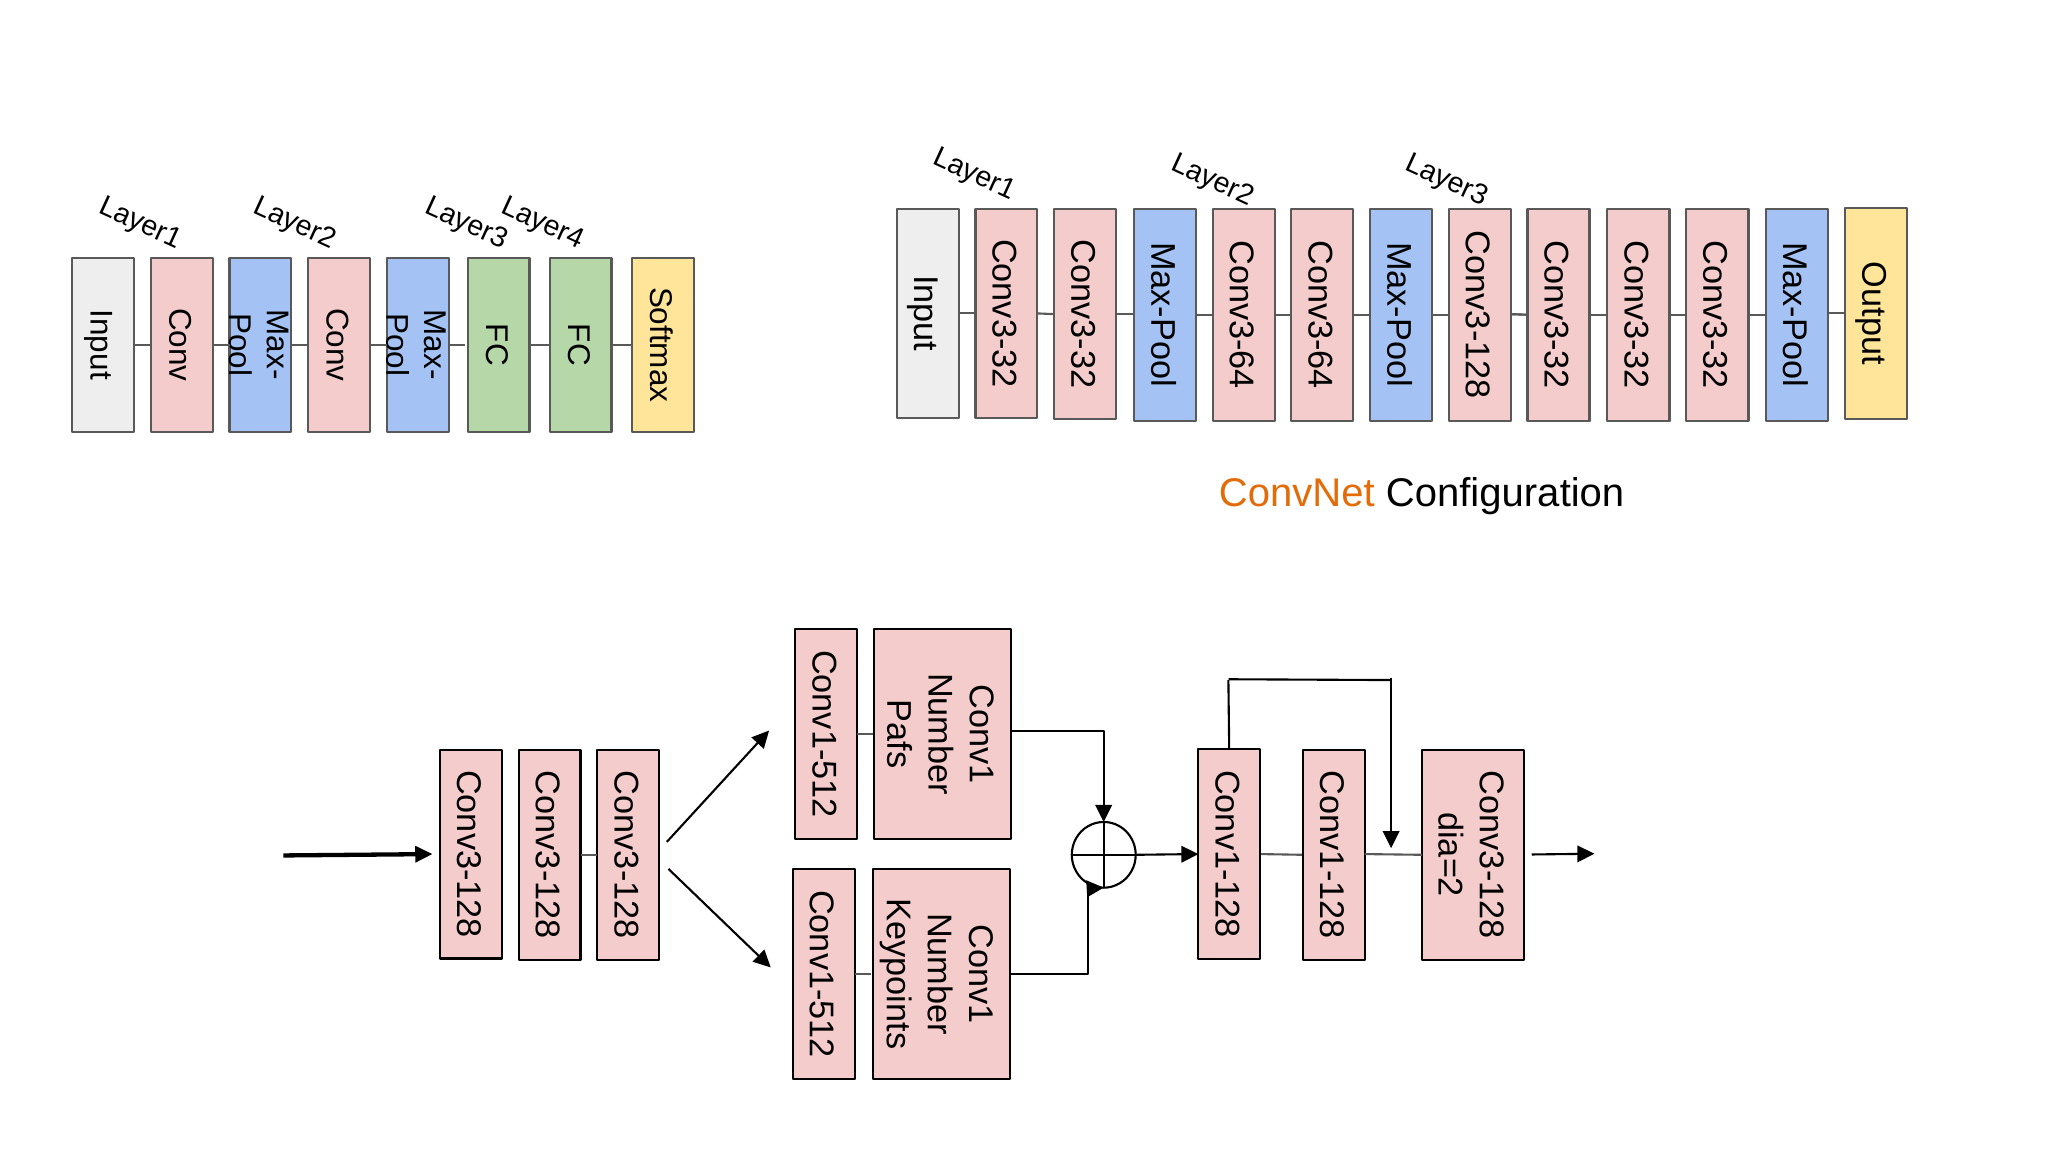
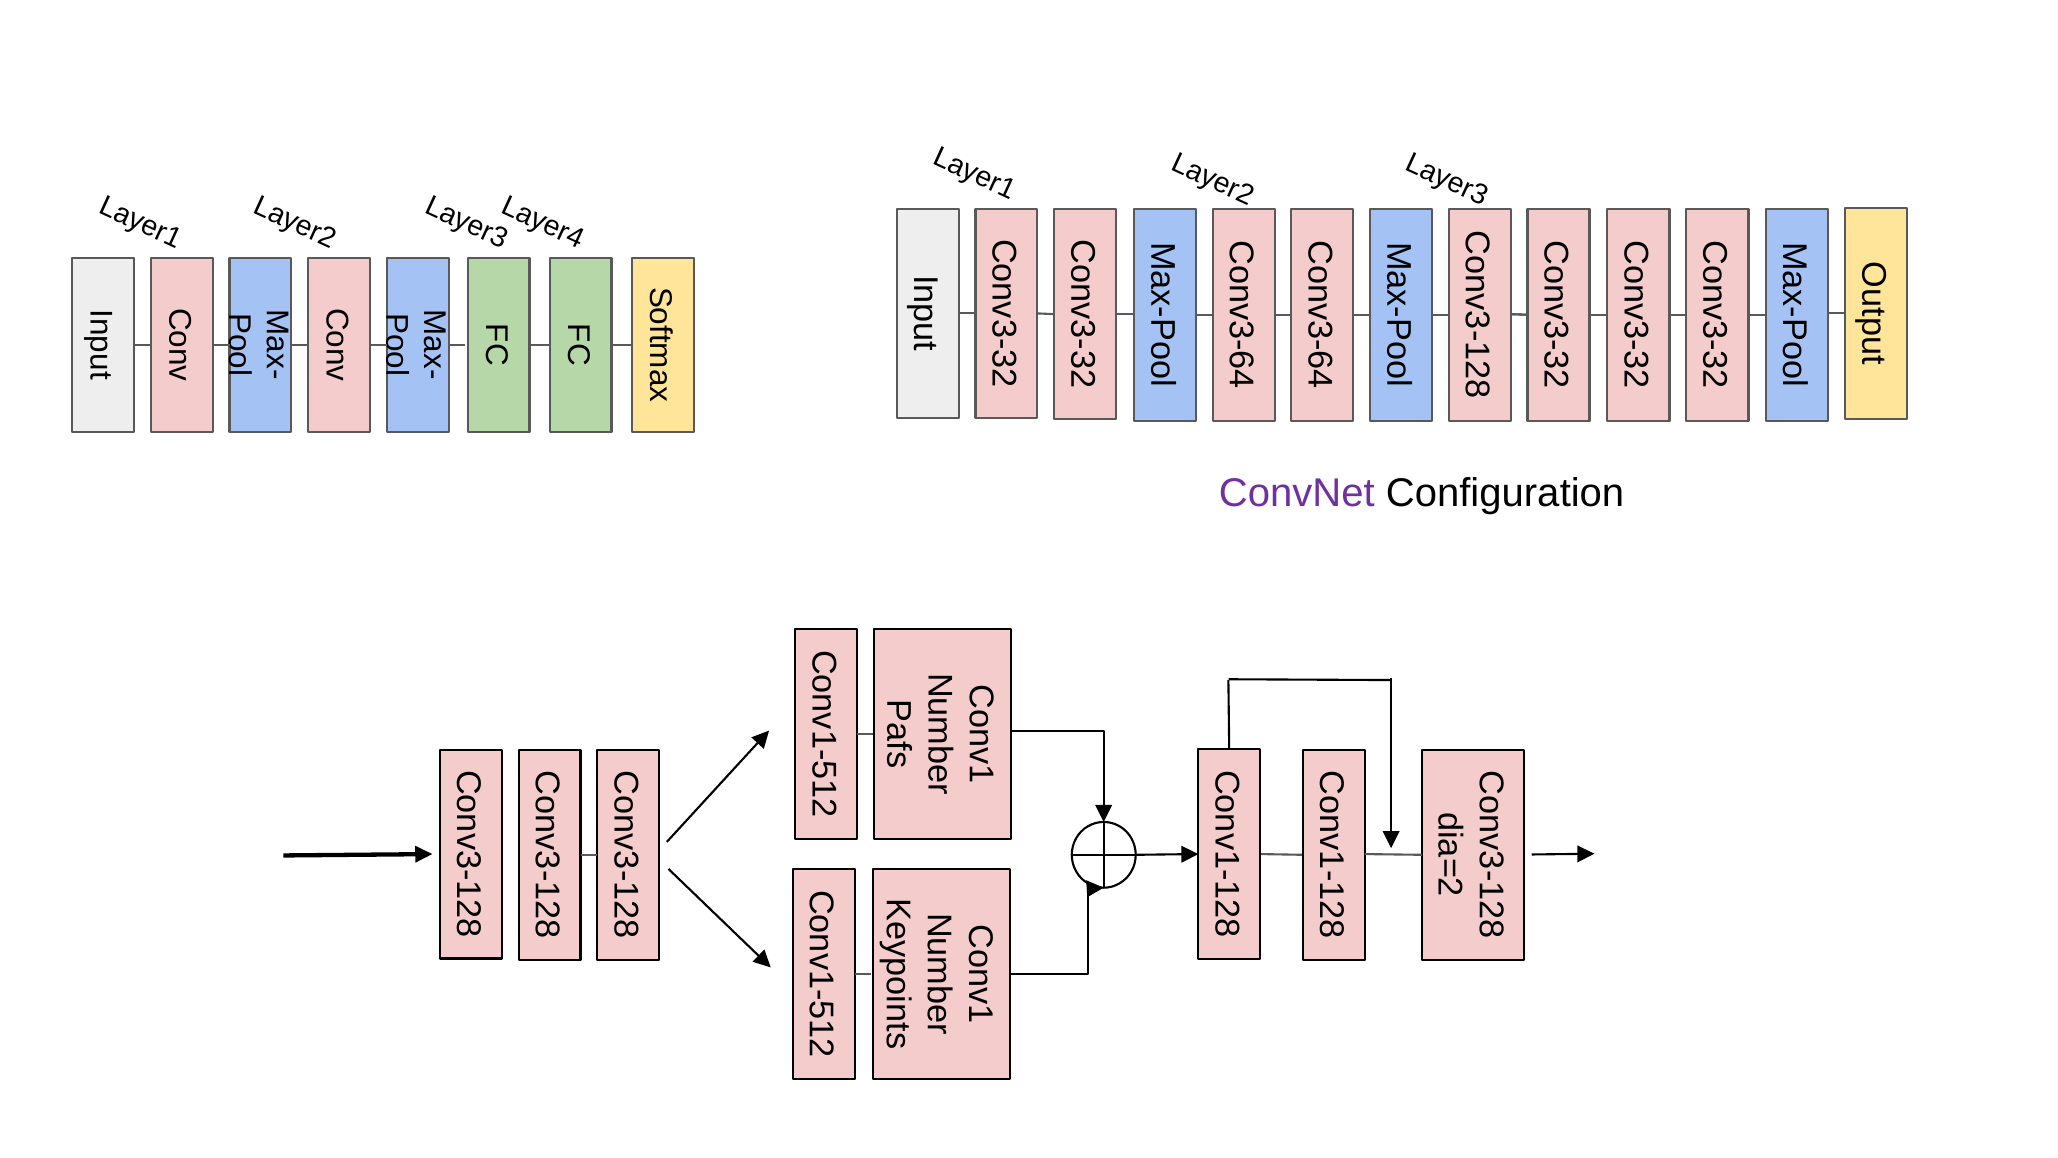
ConvNet colour: orange -> purple
